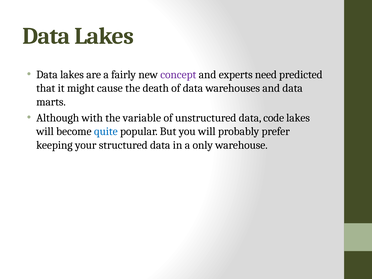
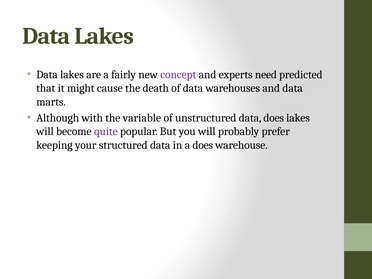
data code: code -> does
quite colour: blue -> purple
a only: only -> does
